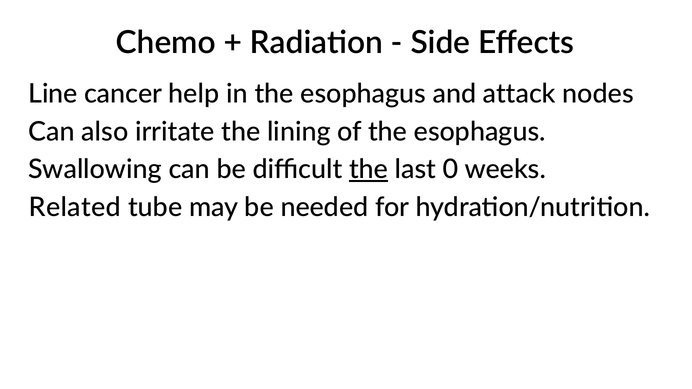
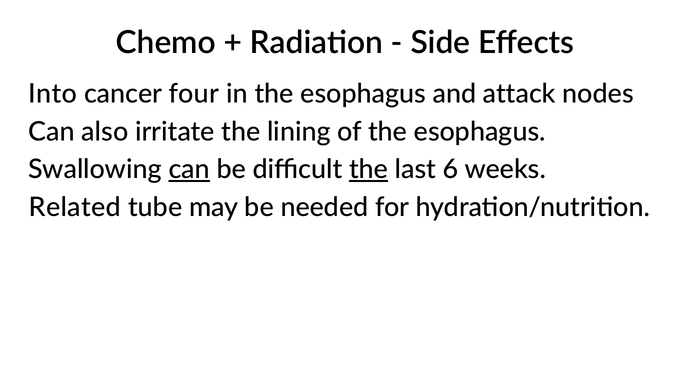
Line: Line -> Into
help: help -> four
can at (189, 170) underline: none -> present
0: 0 -> 6
